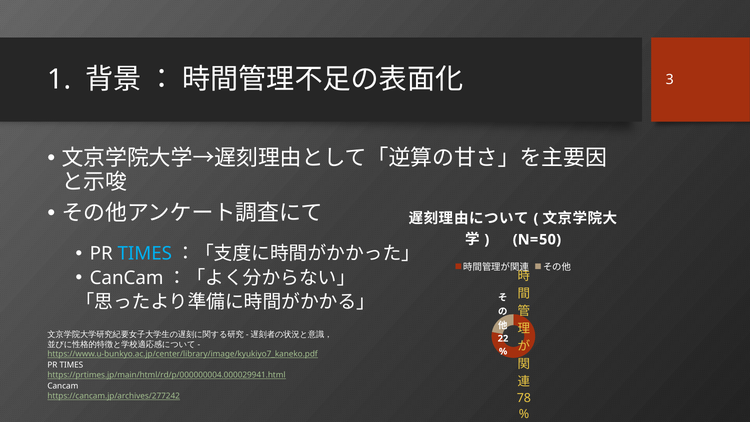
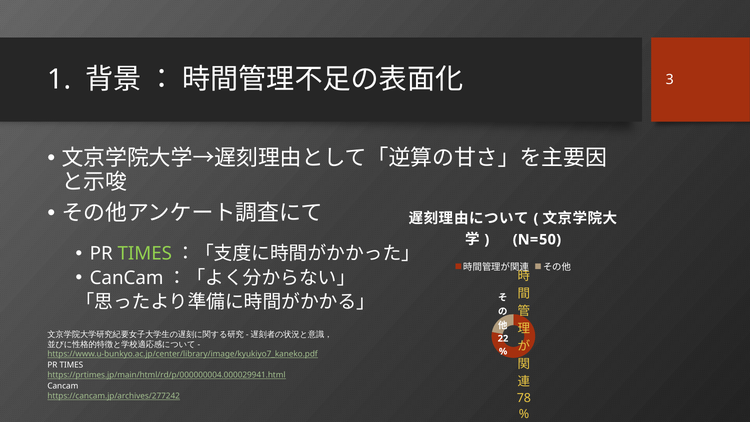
TIMES at (145, 254) colour: light blue -> light green
